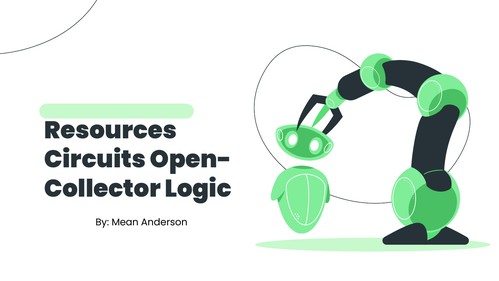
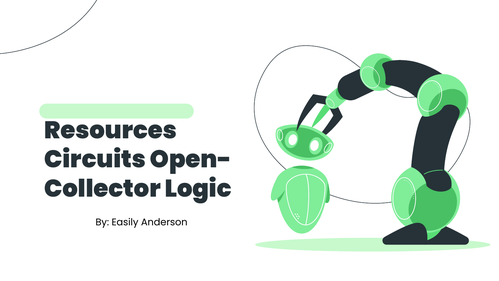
Mean: Mean -> Easily
